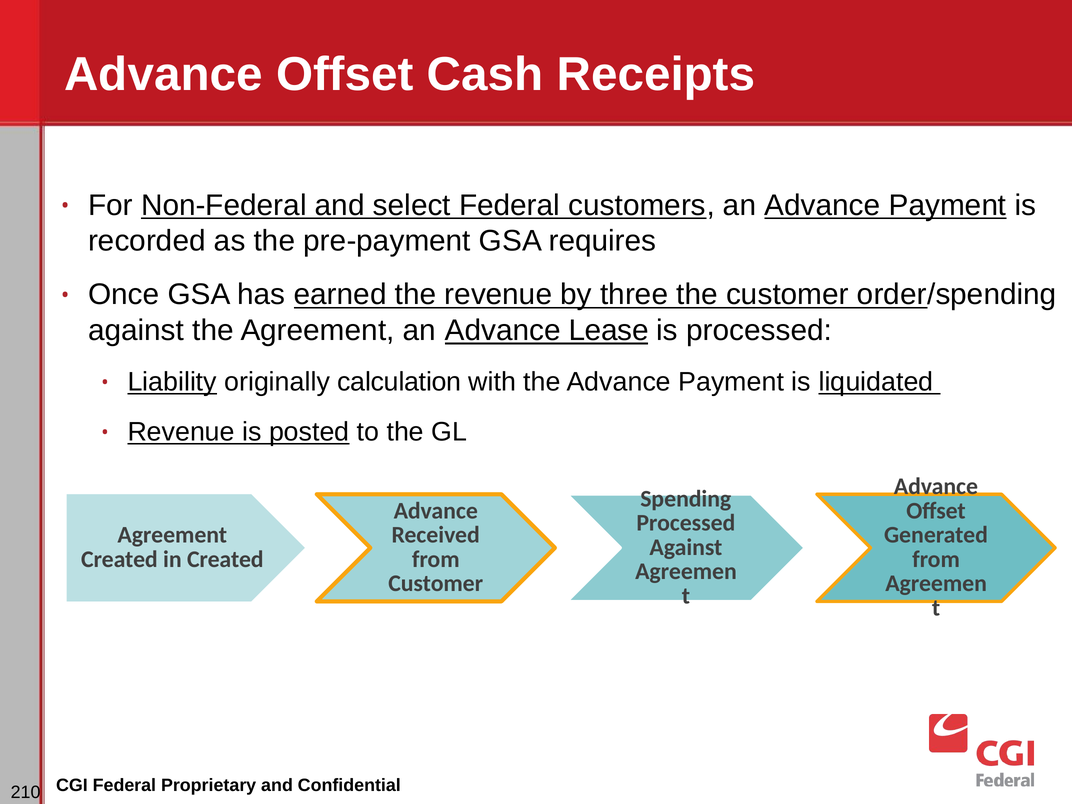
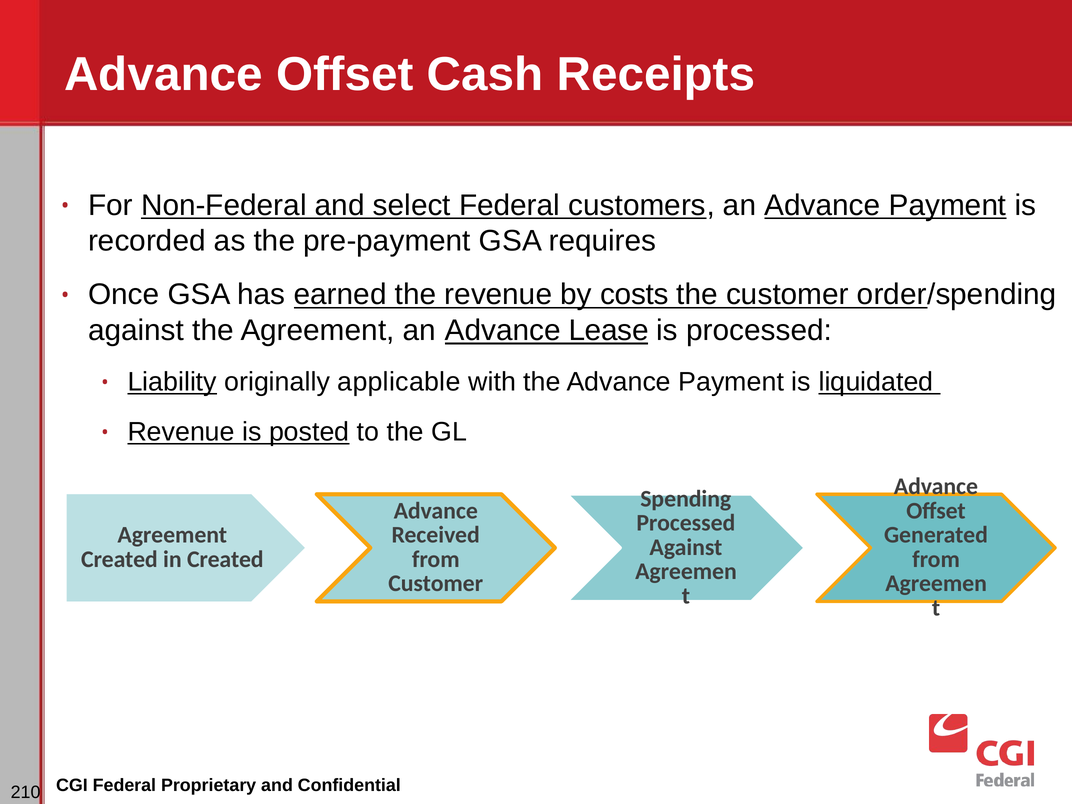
three: three -> costs
calculation: calculation -> applicable
